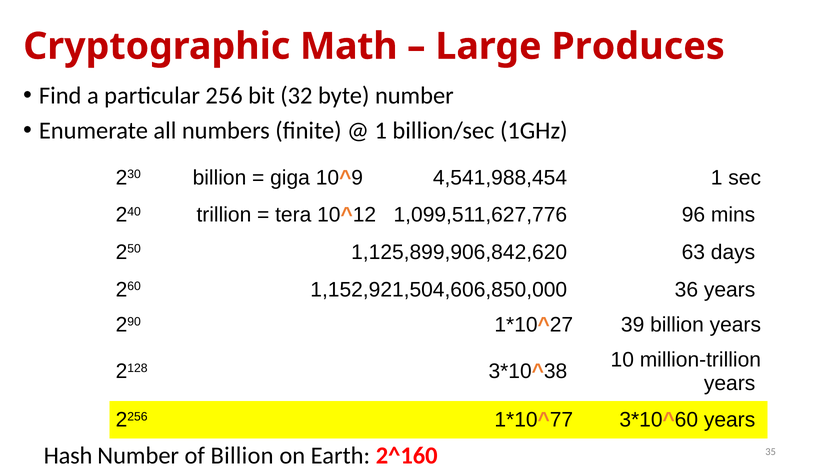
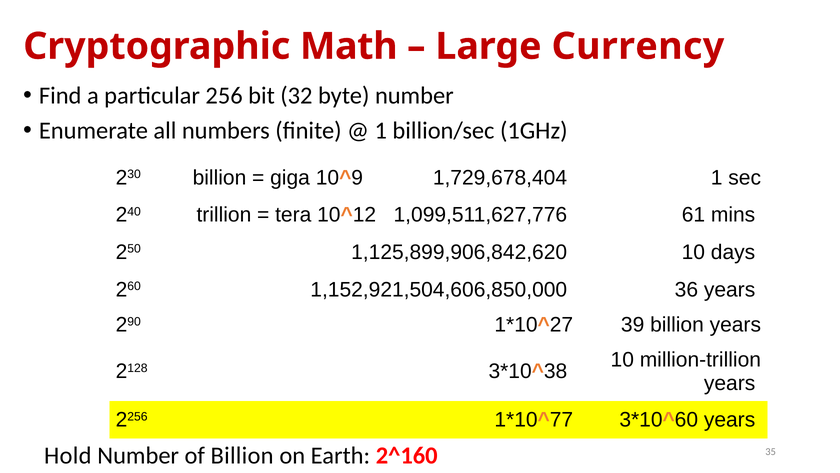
Produces: Produces -> Currency
4,541,988,454: 4,541,988,454 -> 1,729,678,404
96: 96 -> 61
1,125,899,906,842,620 63: 63 -> 10
Hash: Hash -> Hold
